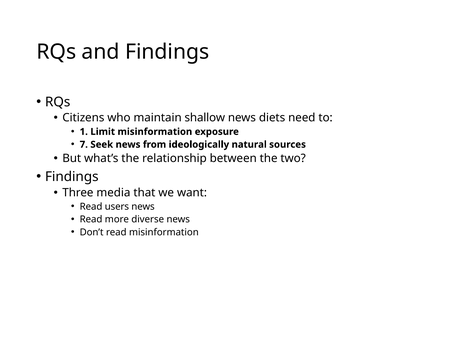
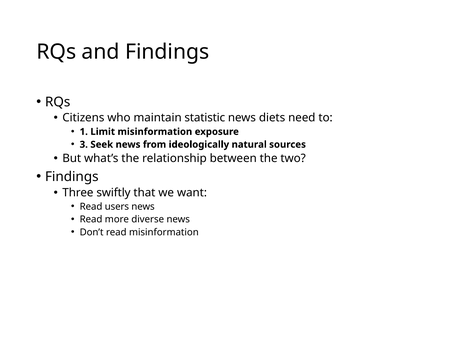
shallow: shallow -> statistic
7: 7 -> 3
media: media -> swiftly
